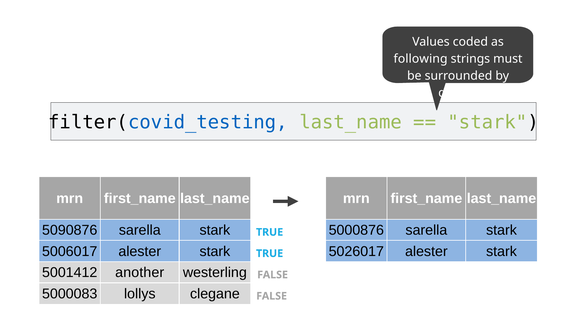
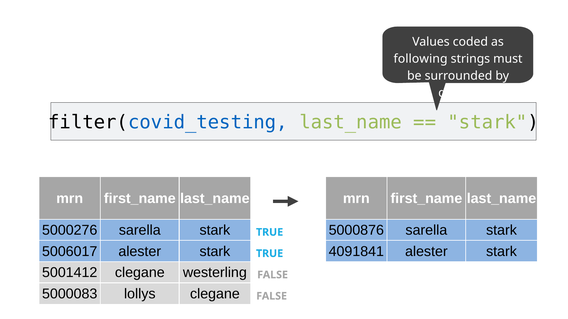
5090876: 5090876 -> 5000276
5026017: 5026017 -> 4091841
5001412 another: another -> clegane
